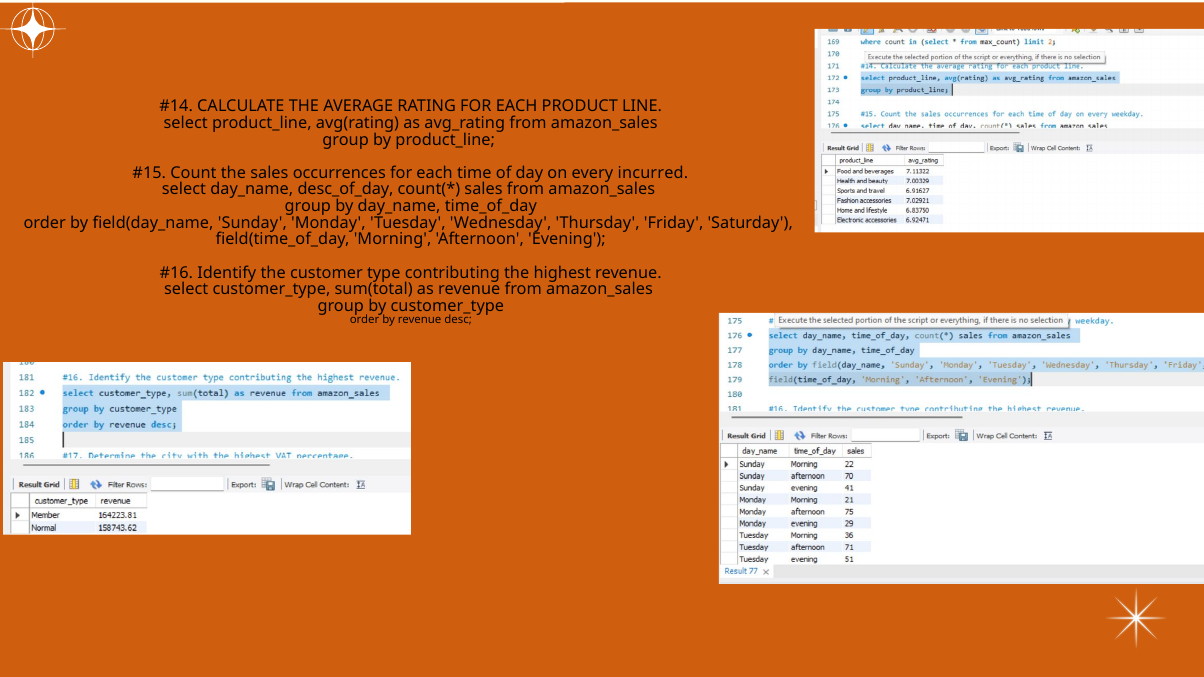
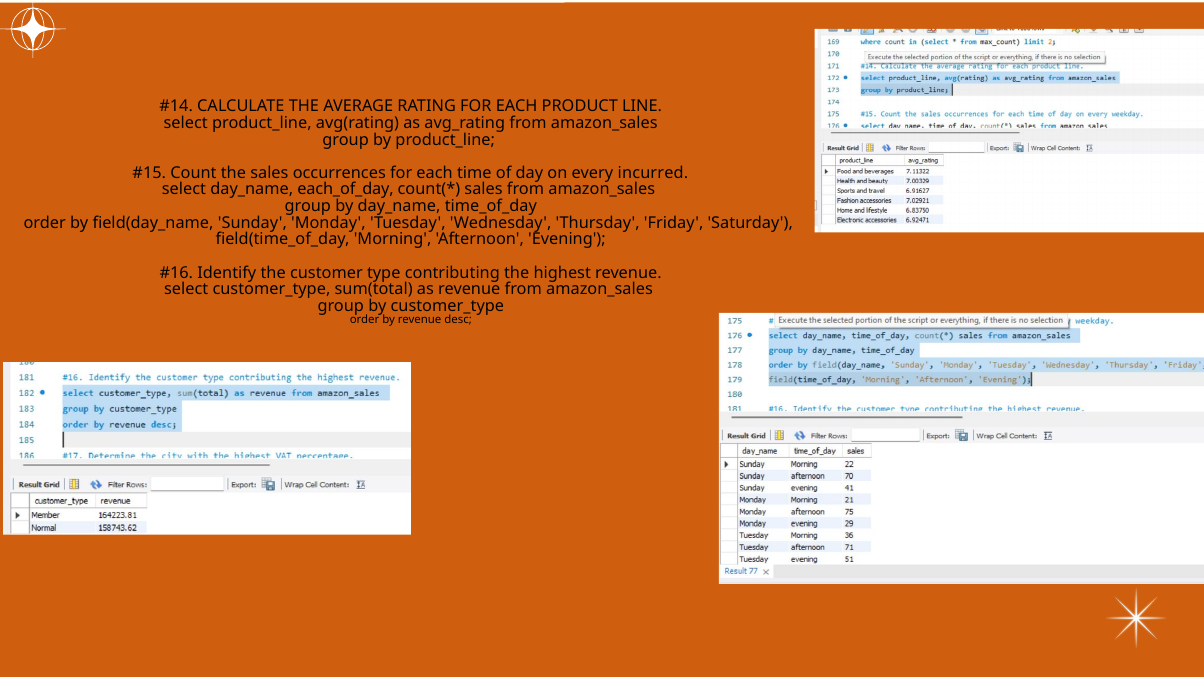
desc_of_day: desc_of_day -> each_of_day
